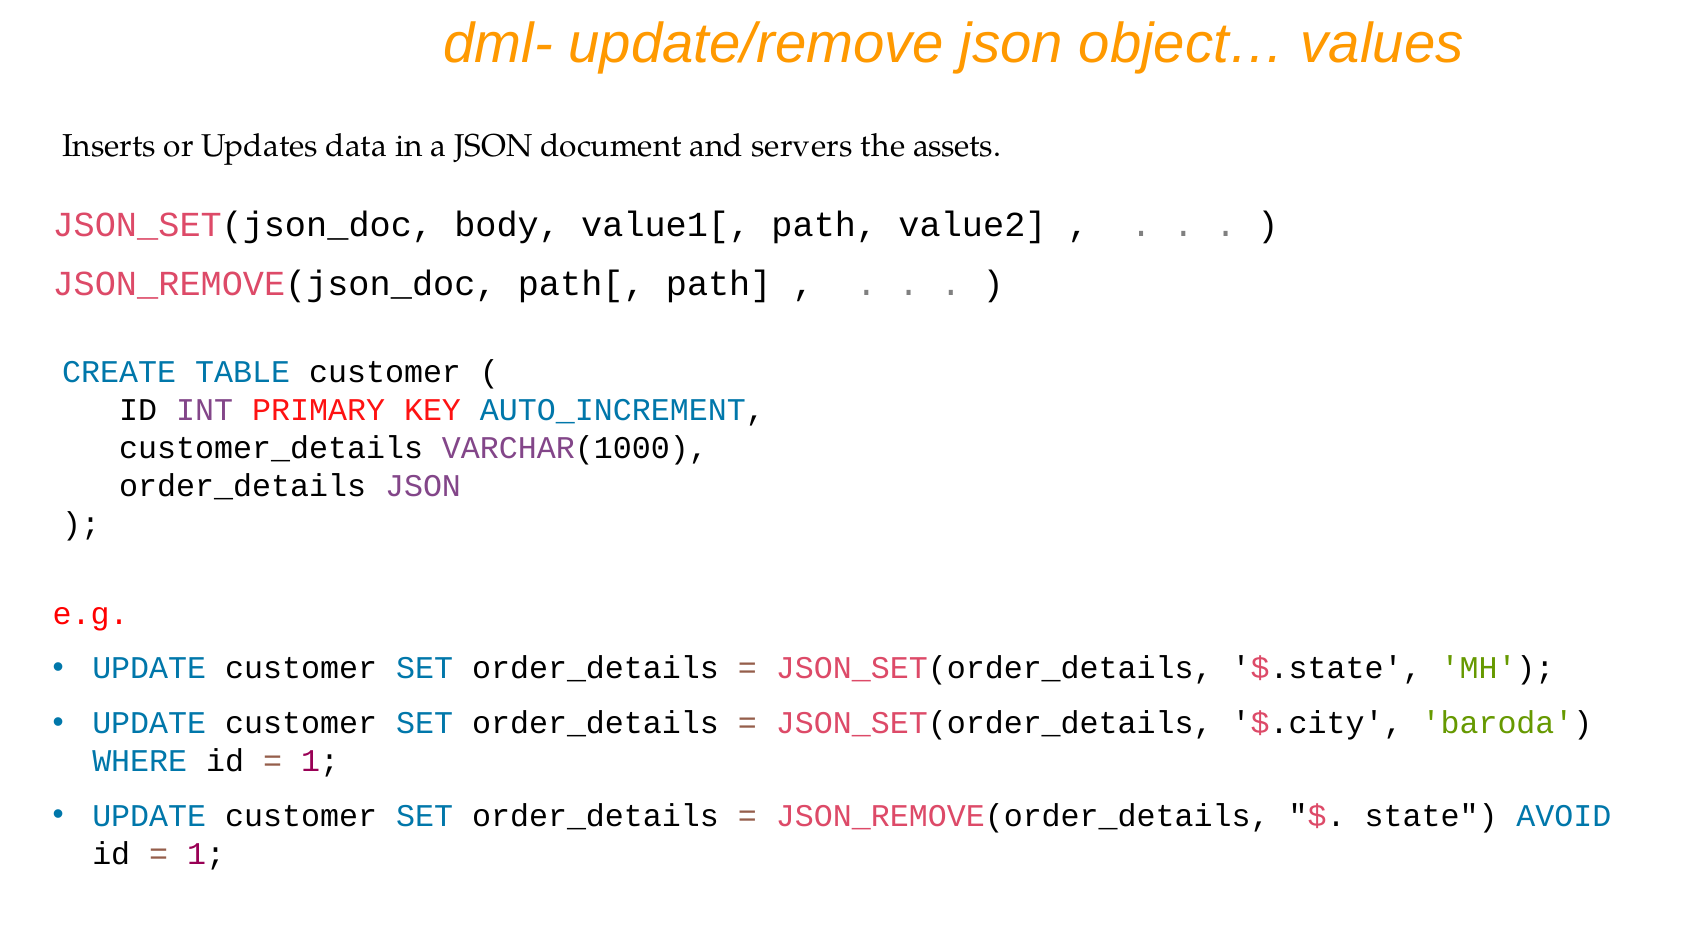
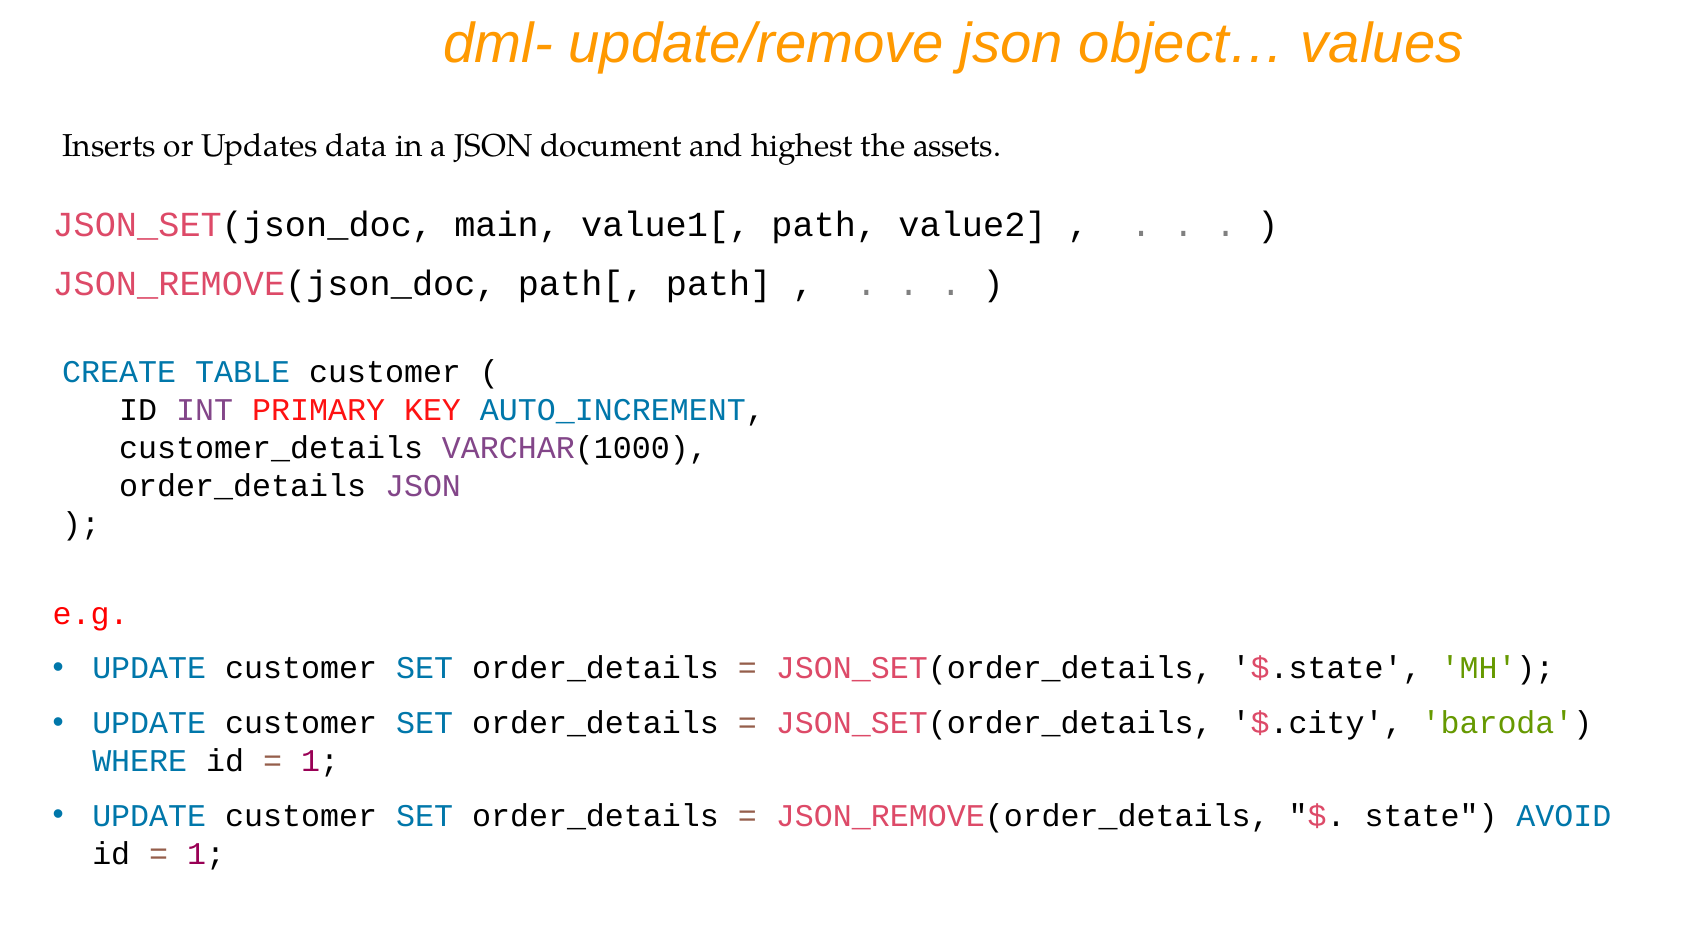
servers: servers -> highest
body: body -> main
